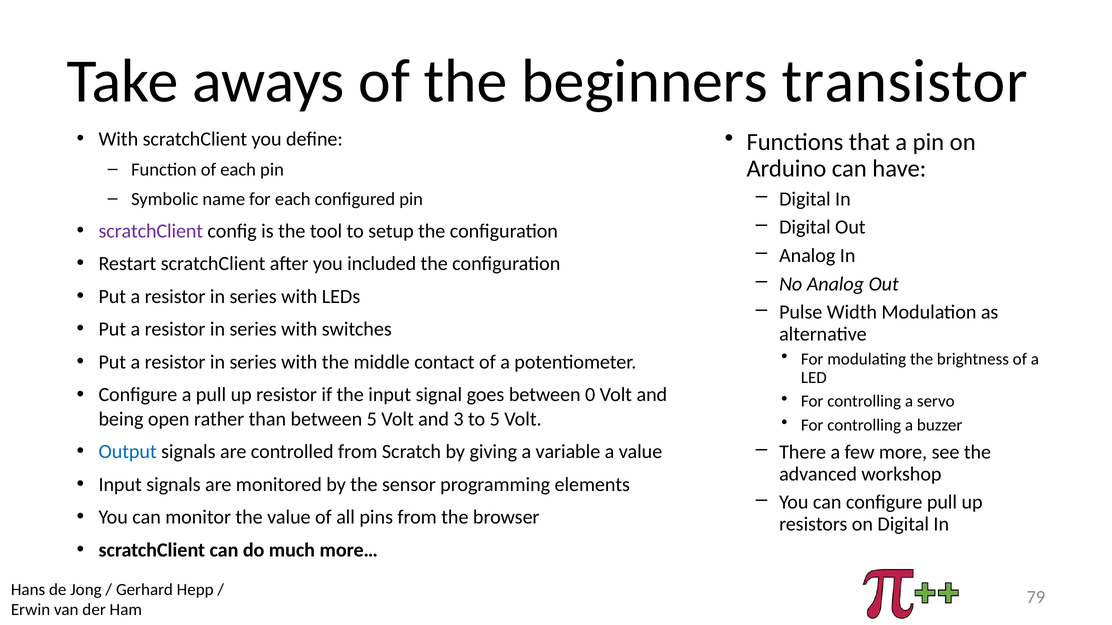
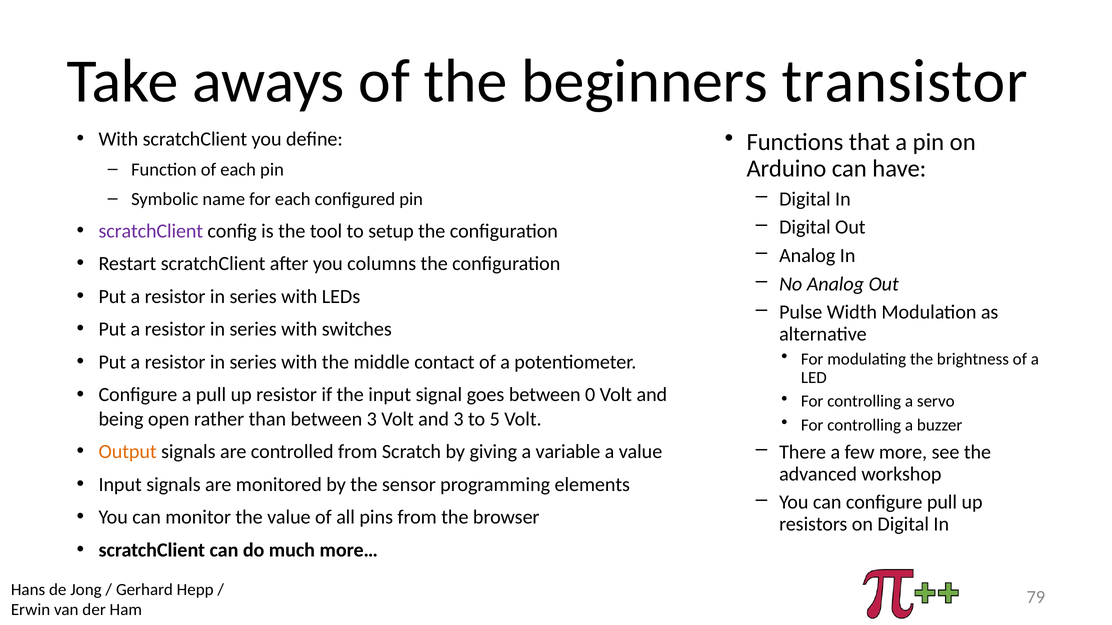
included: included -> columns
between 5: 5 -> 3
Output colour: blue -> orange
